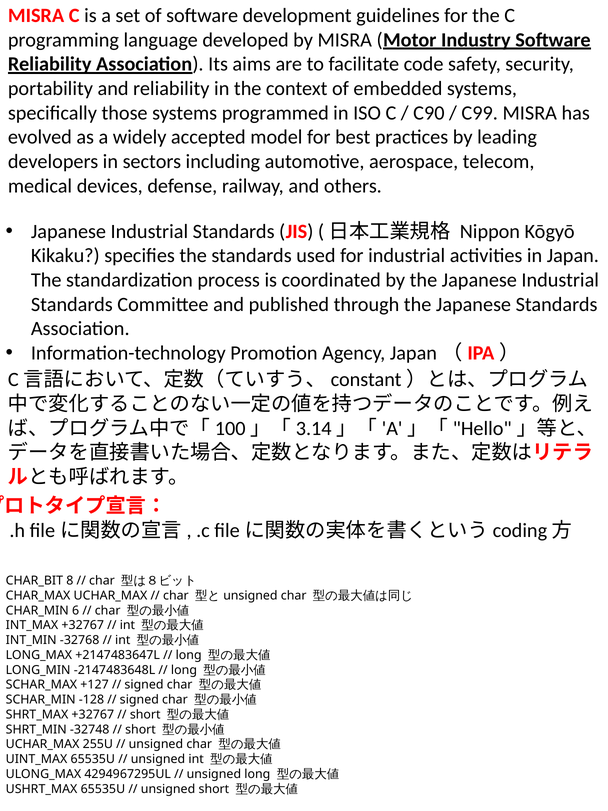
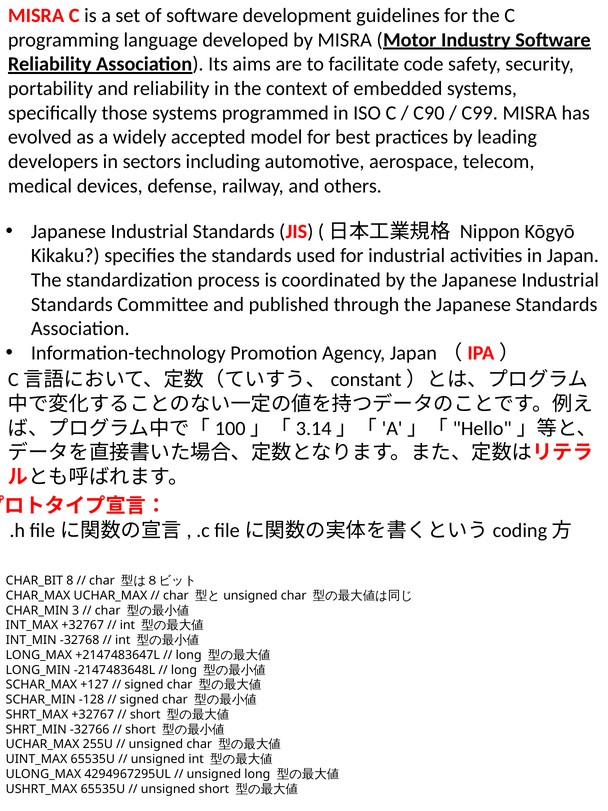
6: 6 -> 3
-32748: -32748 -> -32766
